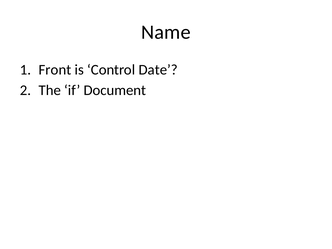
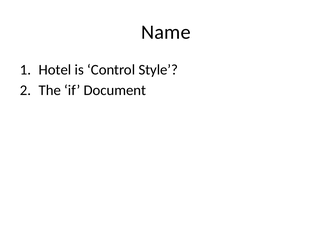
Front: Front -> Hotel
Date: Date -> Style
